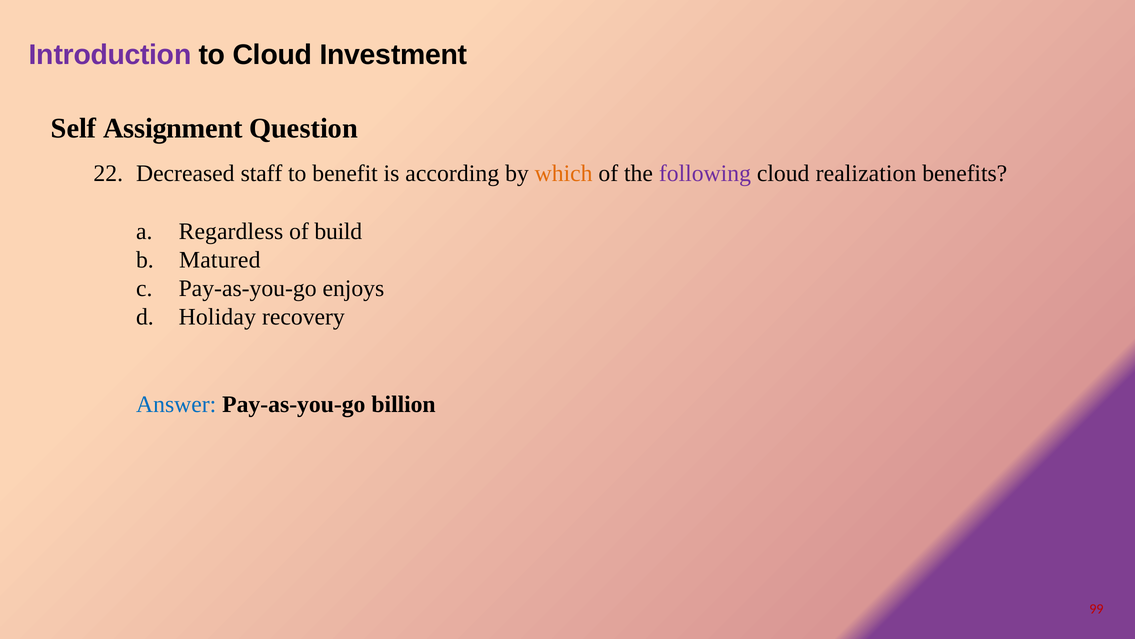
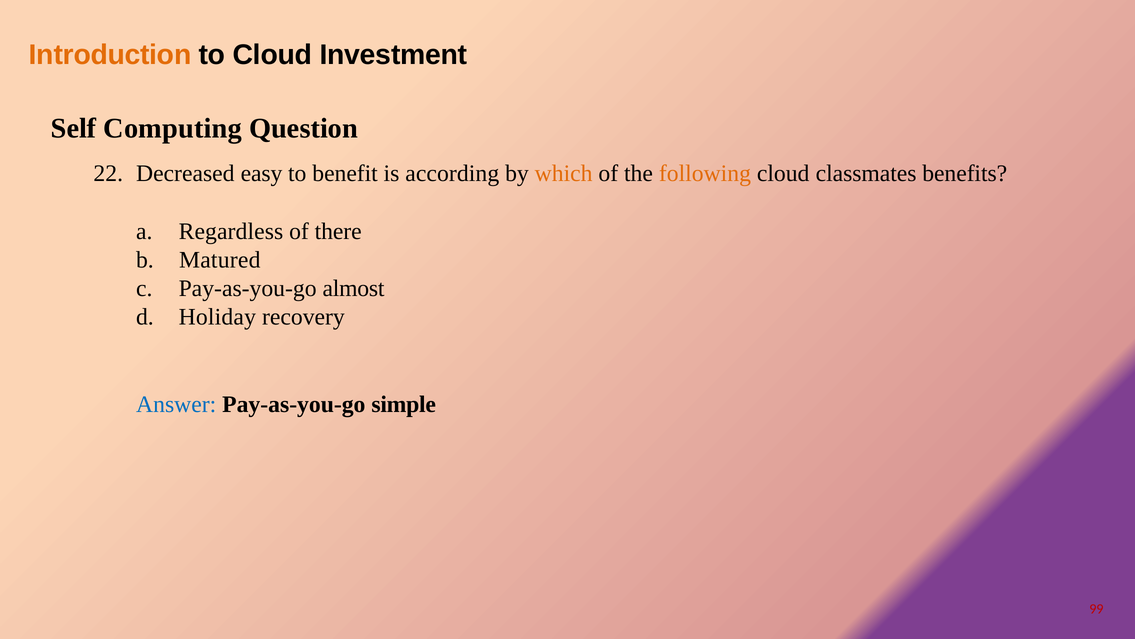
Introduction colour: purple -> orange
Assignment: Assignment -> Computing
staff: staff -> easy
following colour: purple -> orange
realization: realization -> classmates
build: build -> there
enjoys: enjoys -> almost
billion: billion -> simple
